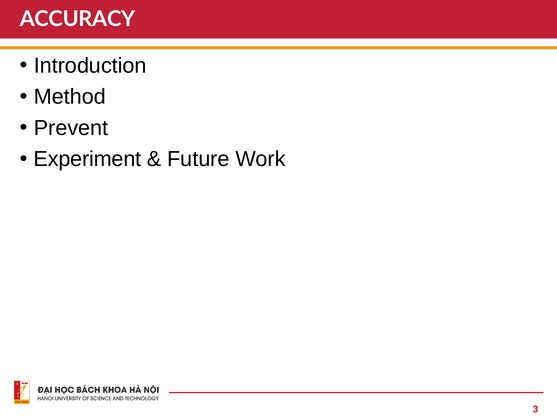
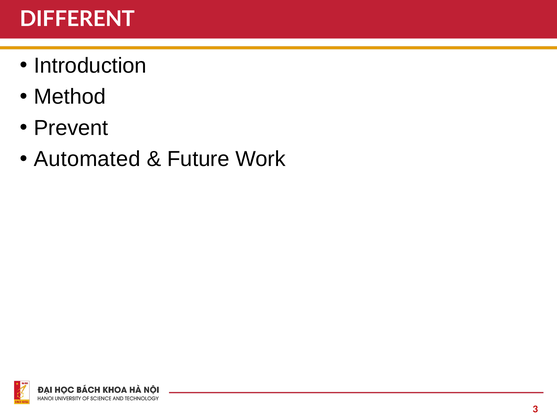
ACCURACY: ACCURACY -> DIFFERENT
Experiment: Experiment -> Automated
